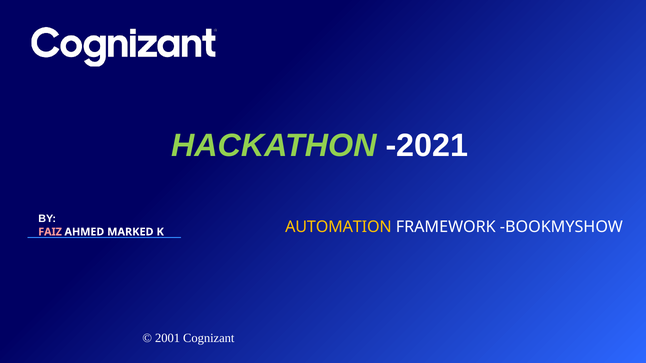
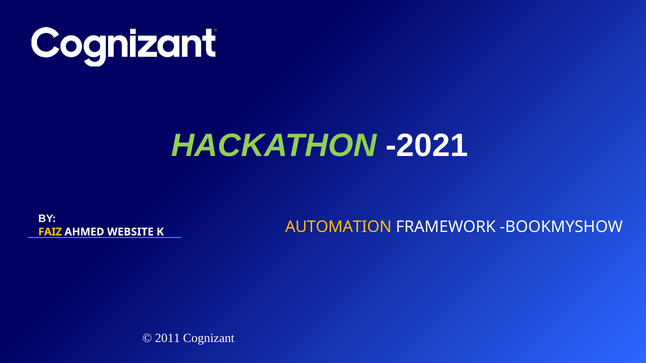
FAIZ colour: pink -> yellow
MARKED: MARKED -> WEBSITE
2001: 2001 -> 2011
